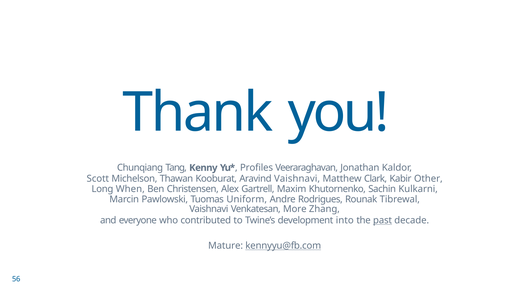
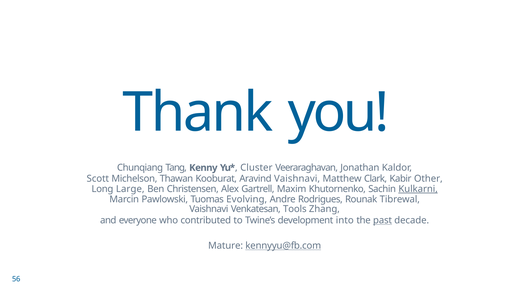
Profiles: Profiles -> Cluster
When: When -> Large
Kulkarni underline: none -> present
Uniform: Uniform -> Evolving
More: More -> Tools
